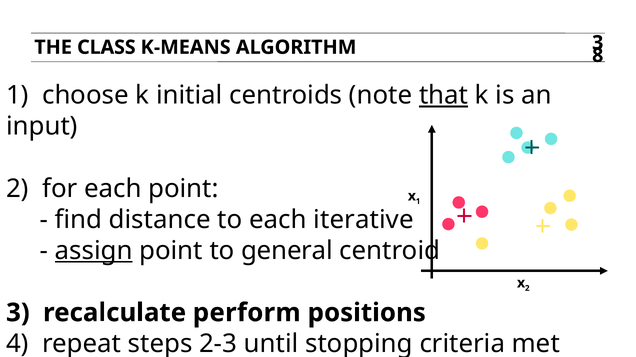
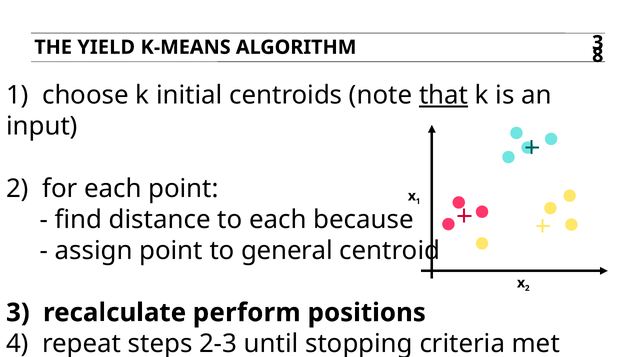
CLASS: CLASS -> YIELD
iterative: iterative -> because
assign underline: present -> none
